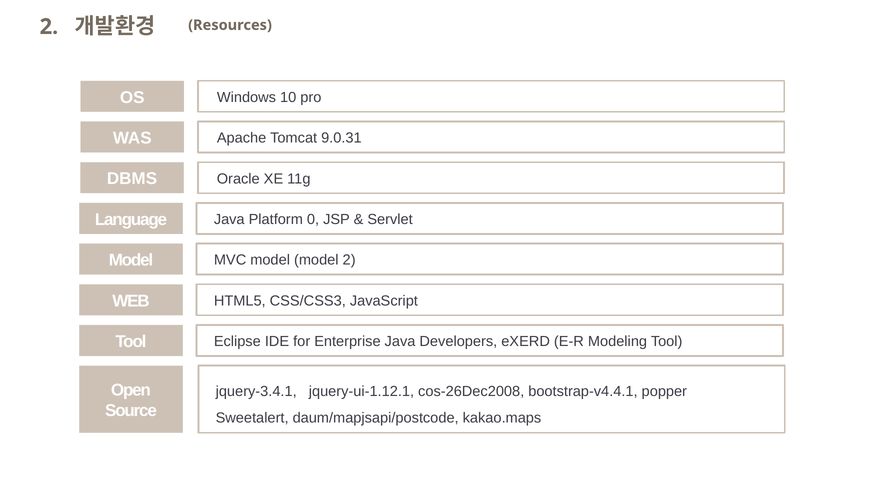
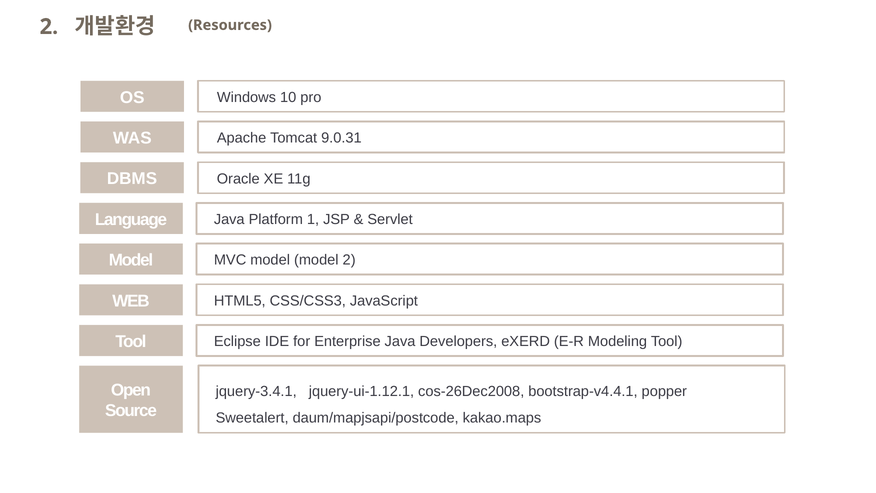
0: 0 -> 1
